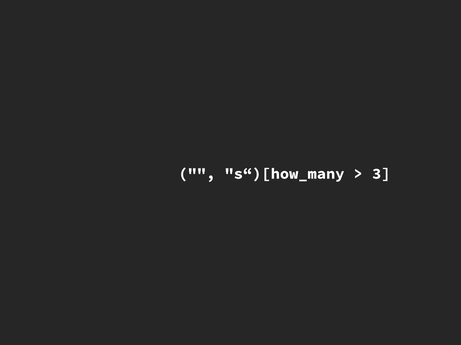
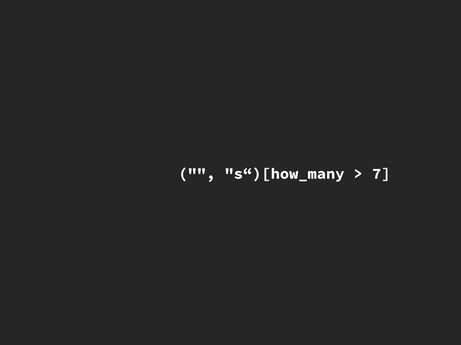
3: 3 -> 7
